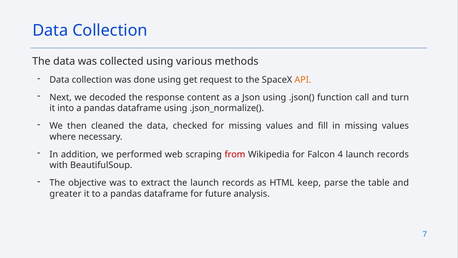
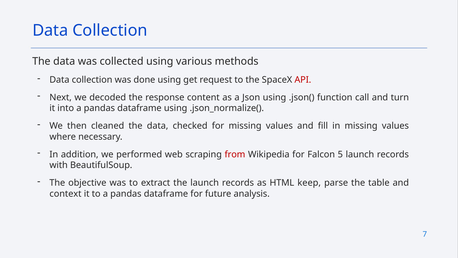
API colour: orange -> red
4: 4 -> 5
greater: greater -> context
